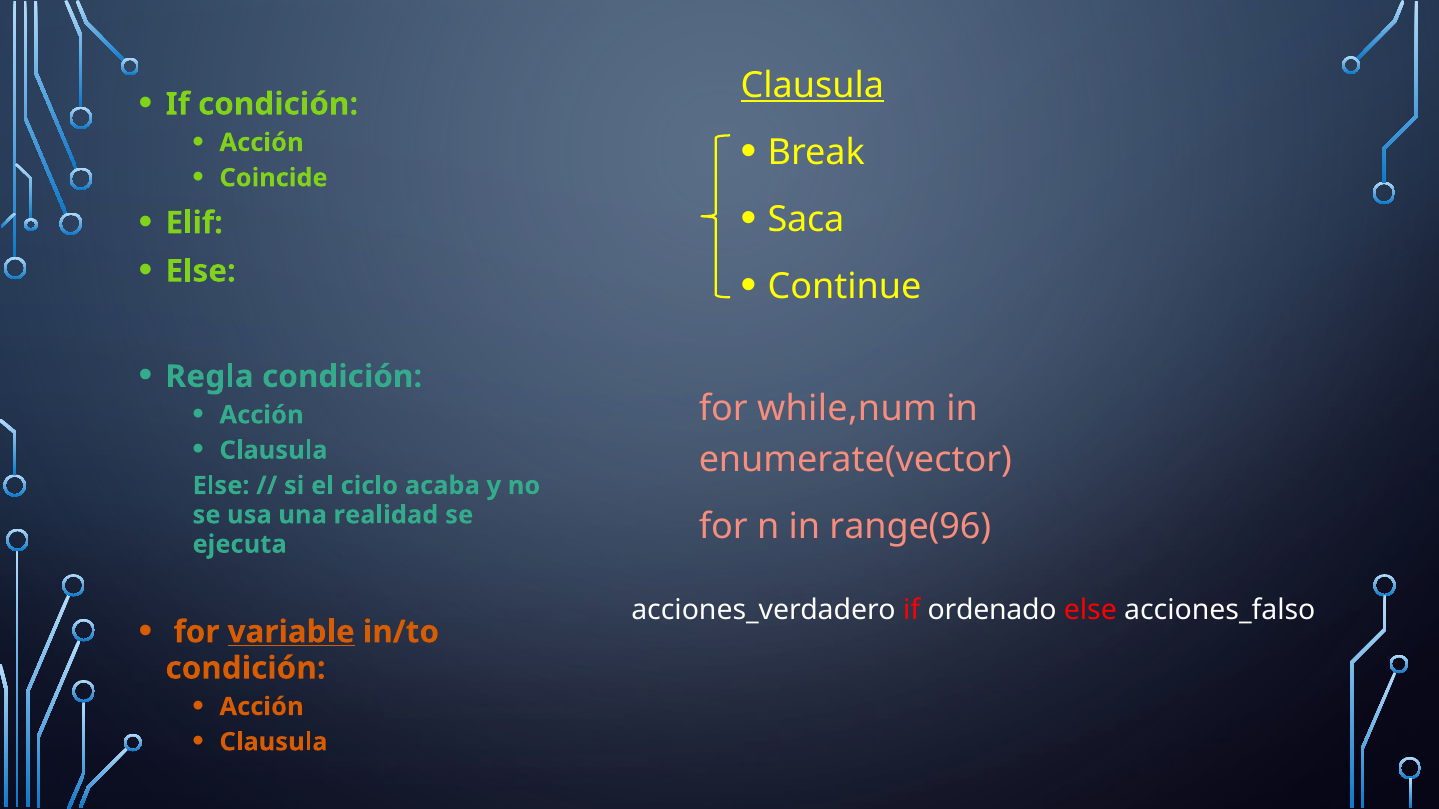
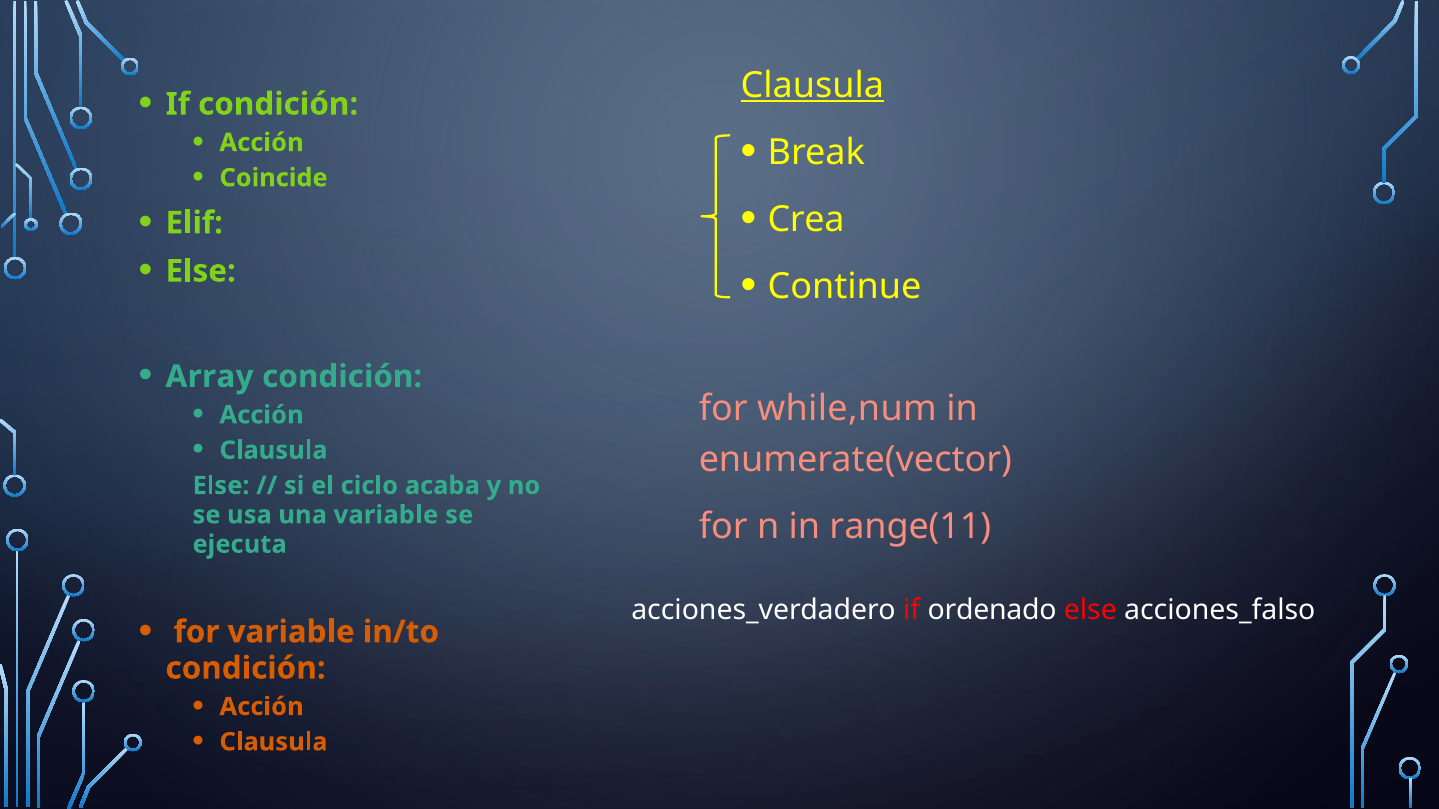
Saca: Saca -> Crea
Regla: Regla -> Array
una realidad: realidad -> variable
range(96: range(96 -> range(11
variable at (291, 632) underline: present -> none
